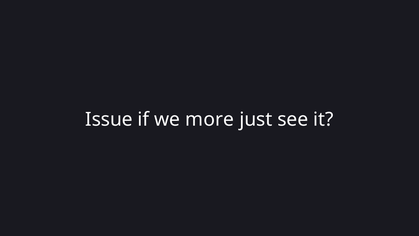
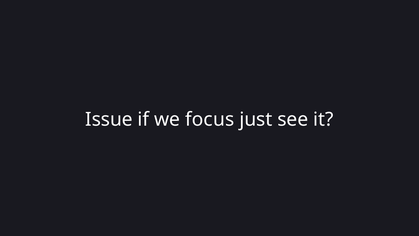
more: more -> focus
